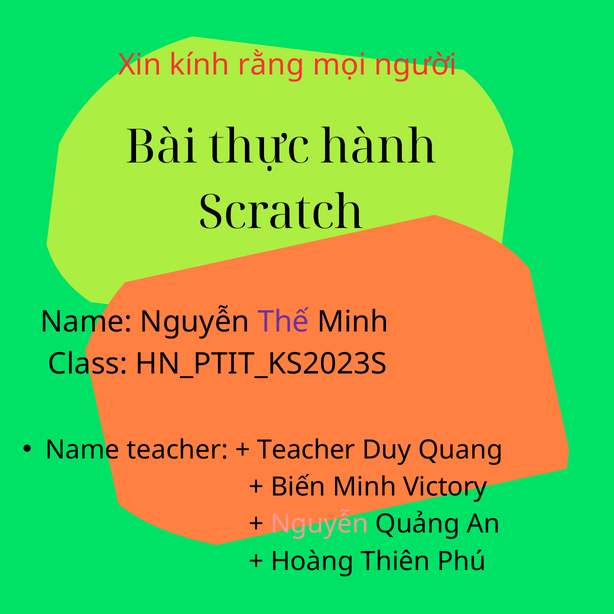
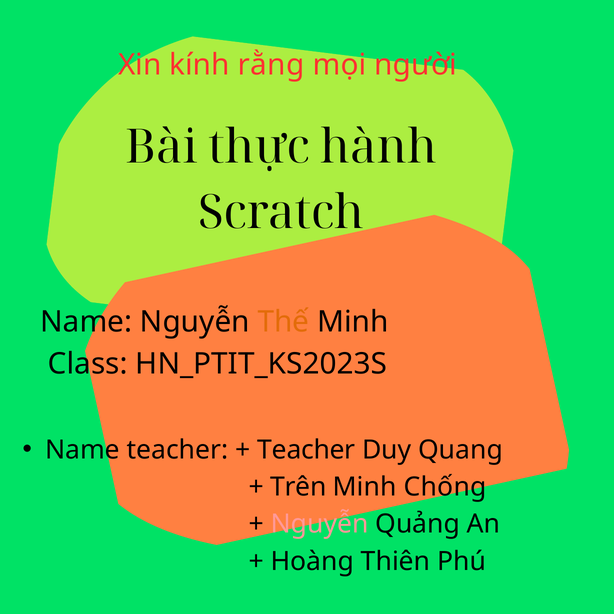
Thế colour: purple -> orange
Biến: Biến -> Trên
Victory: Victory -> Chống
